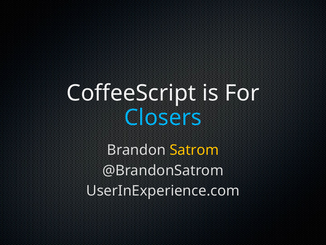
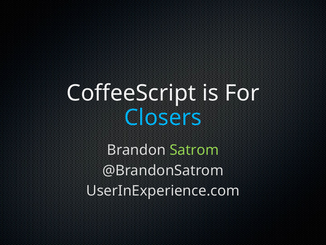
Satrom colour: yellow -> light green
